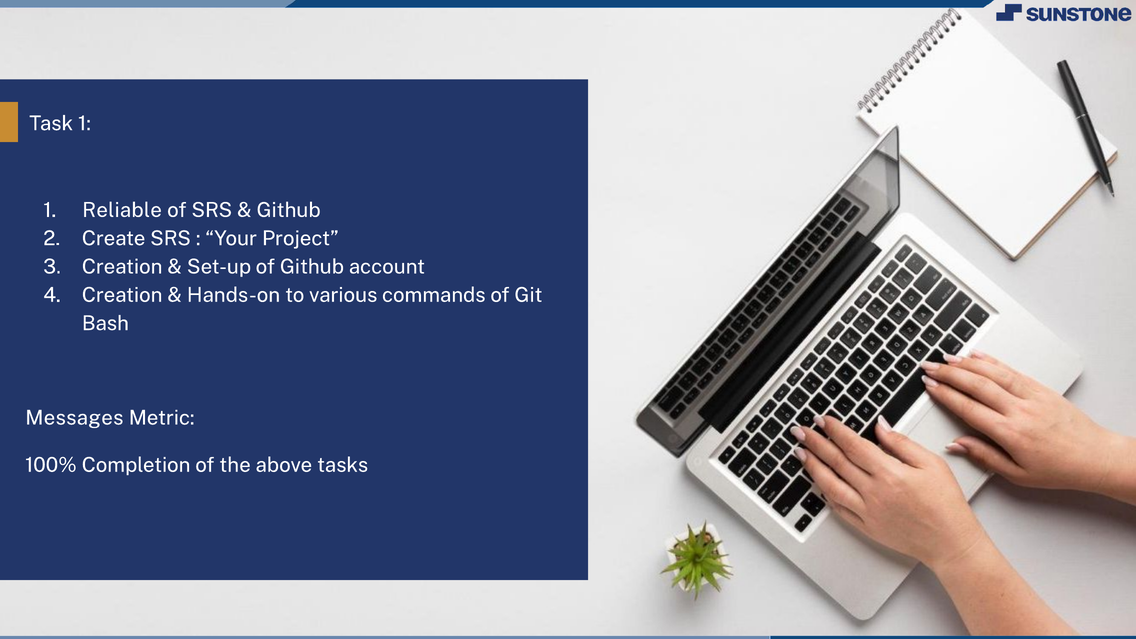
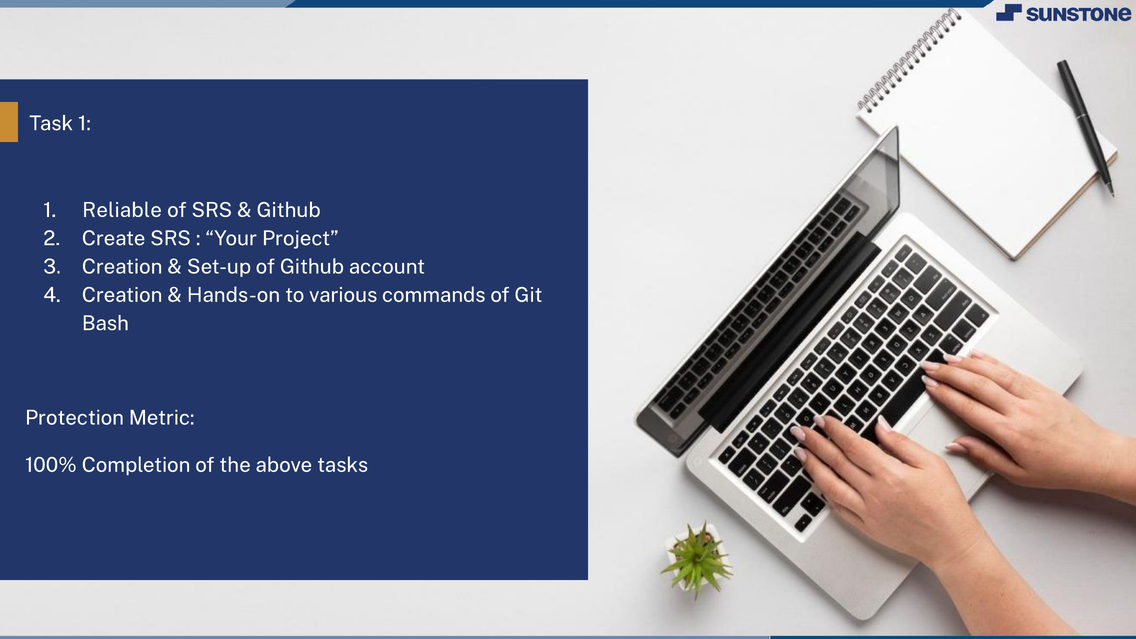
Messages: Messages -> Protection
